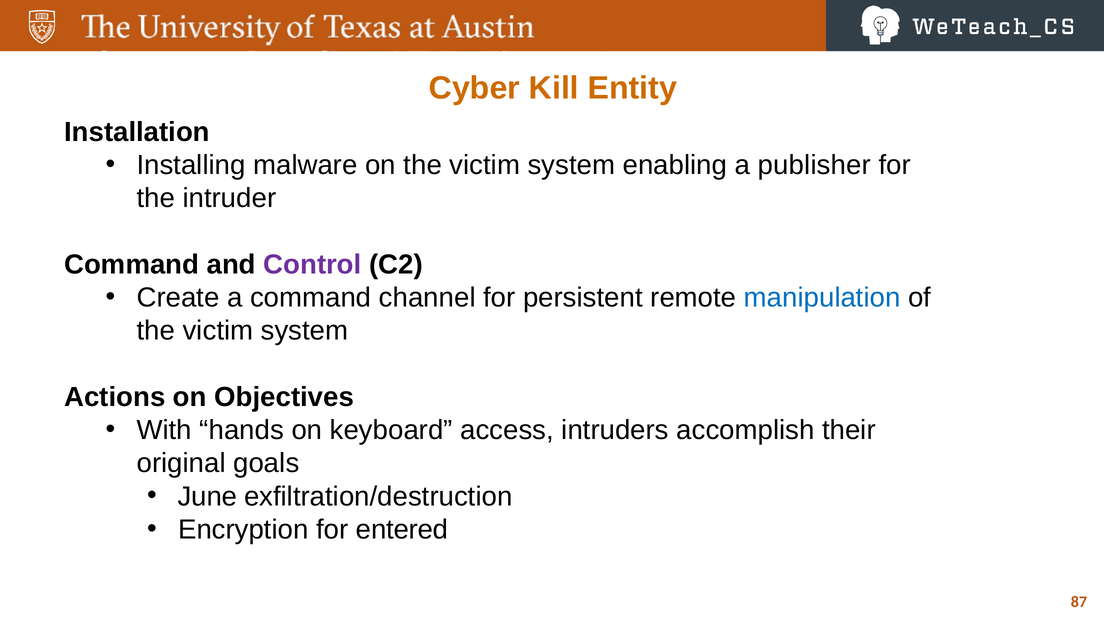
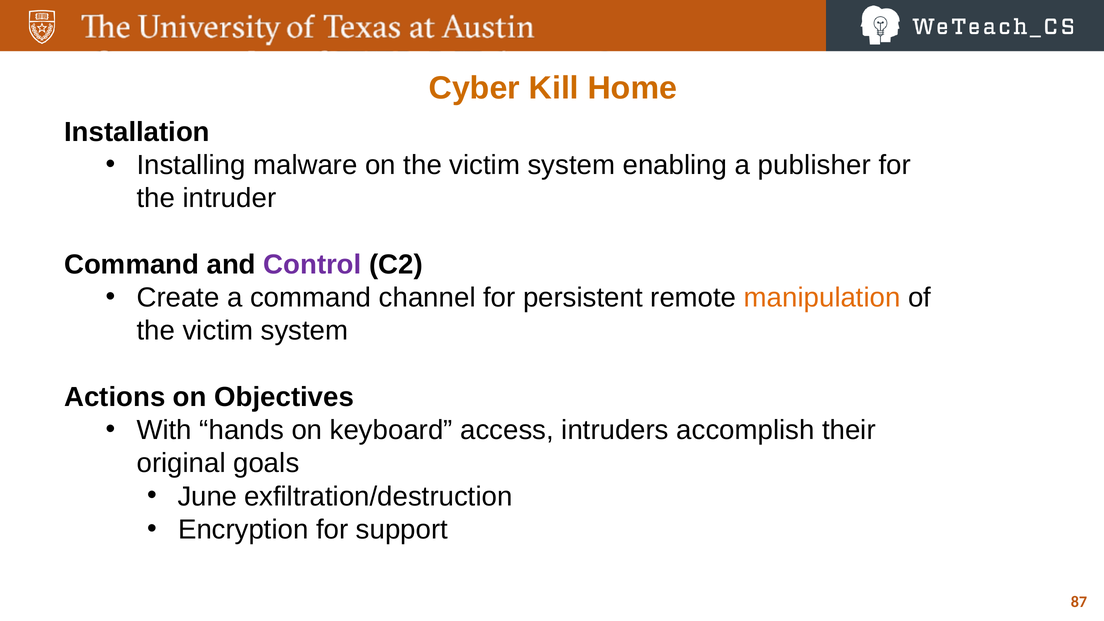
Entity: Entity -> Home
manipulation colour: blue -> orange
entered: entered -> support
